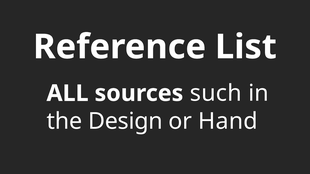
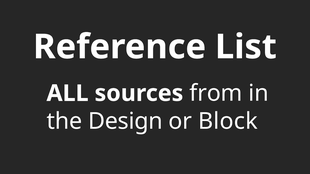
such: such -> from
Hand: Hand -> Block
